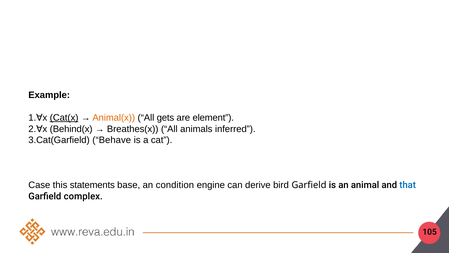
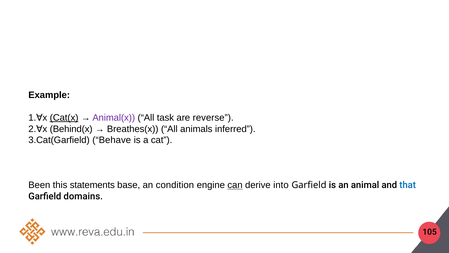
Animal(x colour: orange -> purple
gets: gets -> task
element: element -> reverse
Case: Case -> Been
can underline: none -> present
bird: bird -> into
complex: complex -> domains
